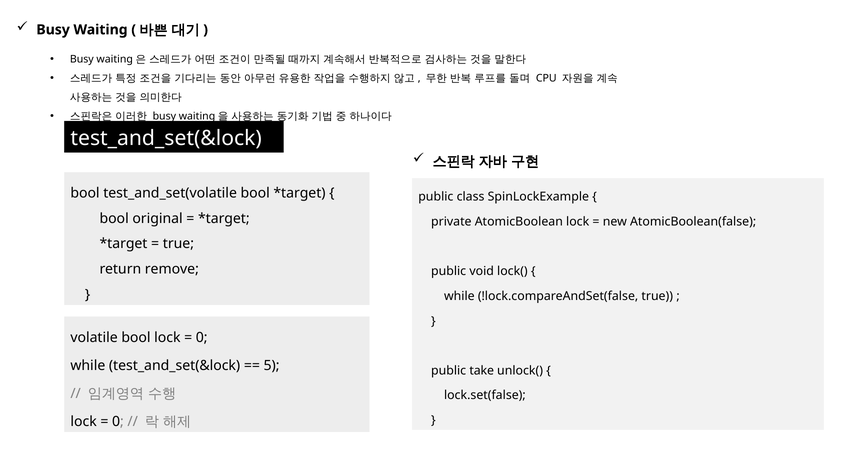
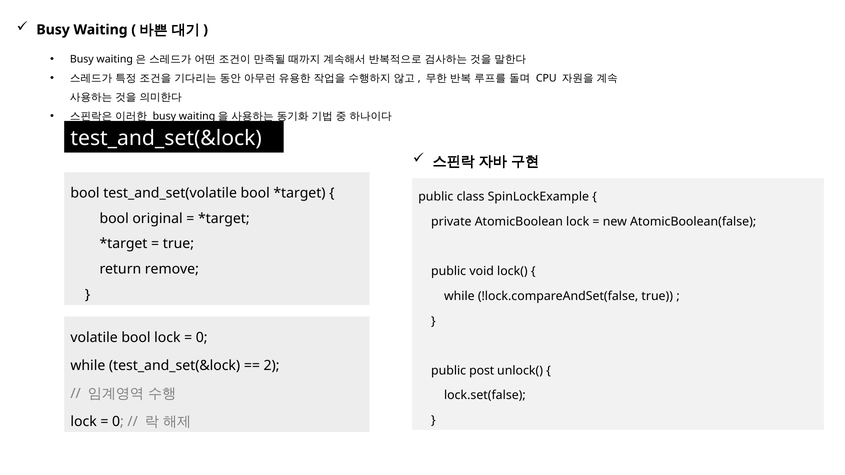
5: 5 -> 2
take: take -> post
